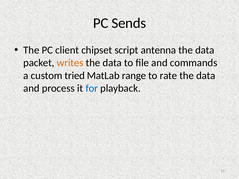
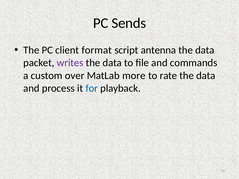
chipset: chipset -> format
writes colour: orange -> purple
tried: tried -> over
range: range -> more
